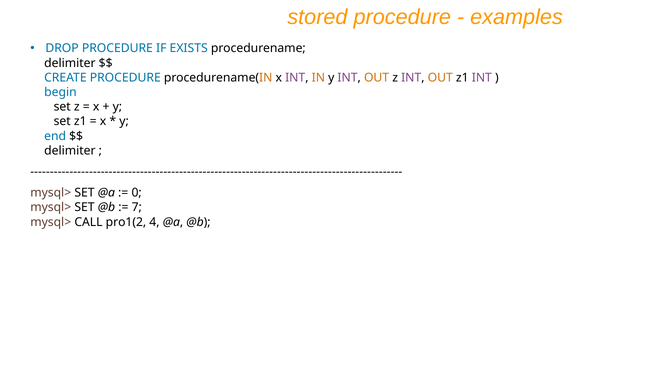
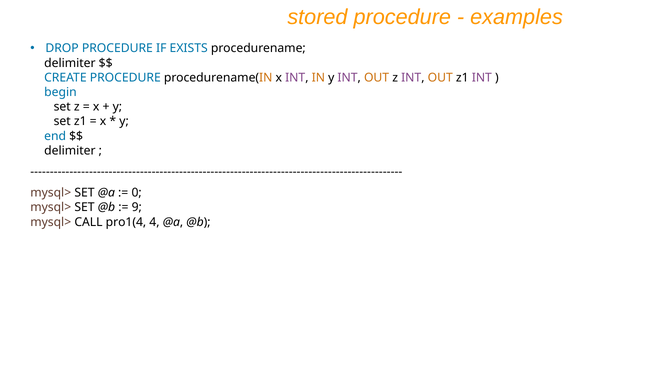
7: 7 -> 9
pro1(2: pro1(2 -> pro1(4
